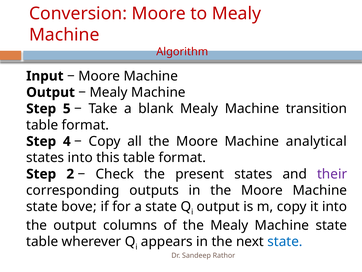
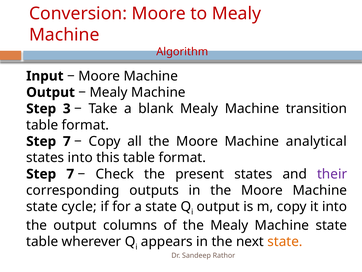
5: 5 -> 3
4 at (67, 141): 4 -> 7
2 at (70, 174): 2 -> 7
bove: bove -> cycle
state at (285, 241) colour: blue -> orange
